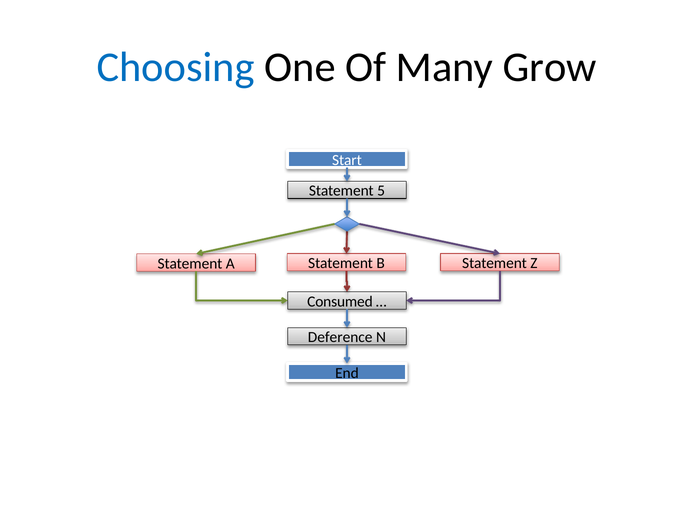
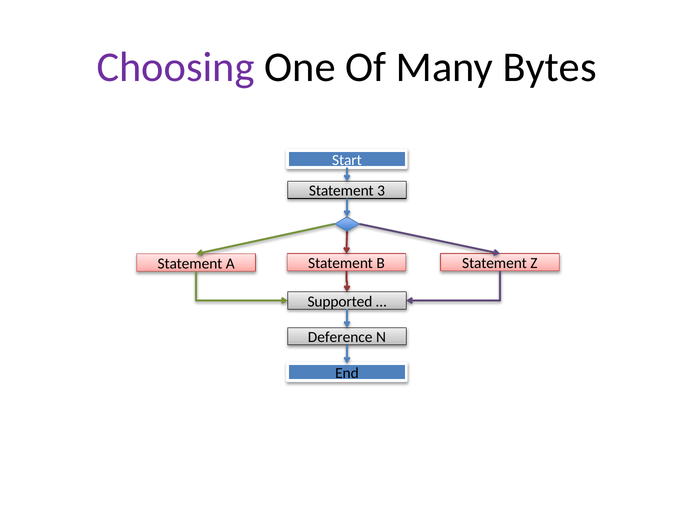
Choosing colour: blue -> purple
Grow: Grow -> Bytes
5: 5 -> 3
Consumed: Consumed -> Supported
